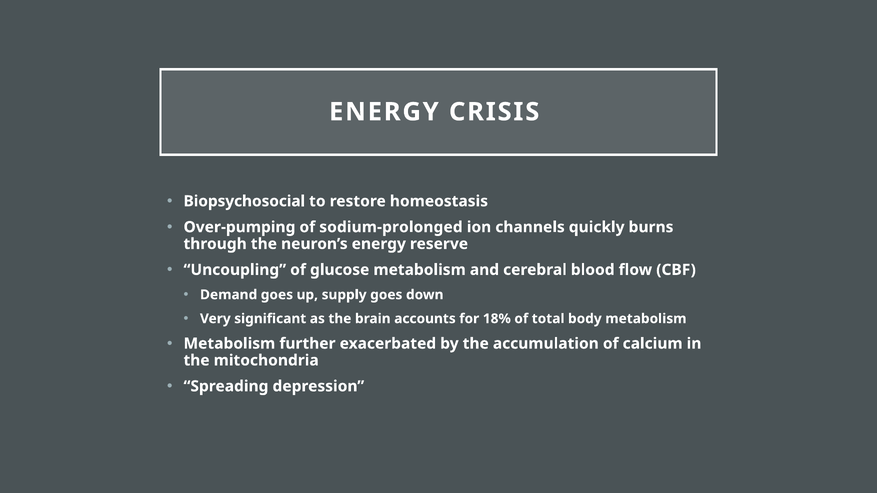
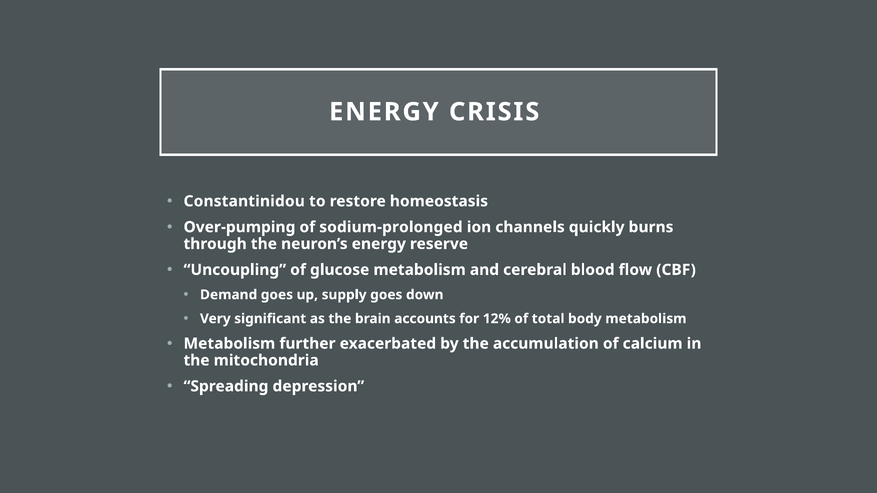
Biopsychosocial: Biopsychosocial -> Constantinidou
18%: 18% -> 12%
